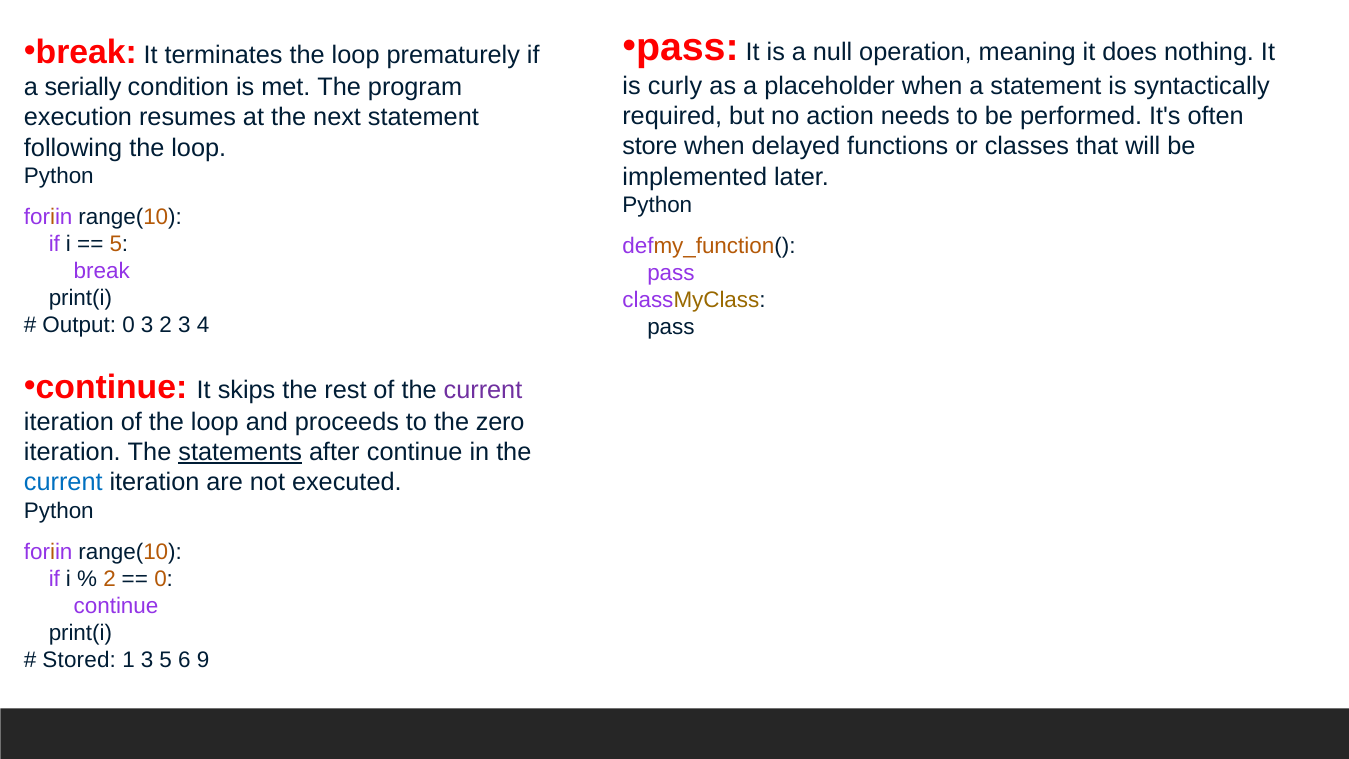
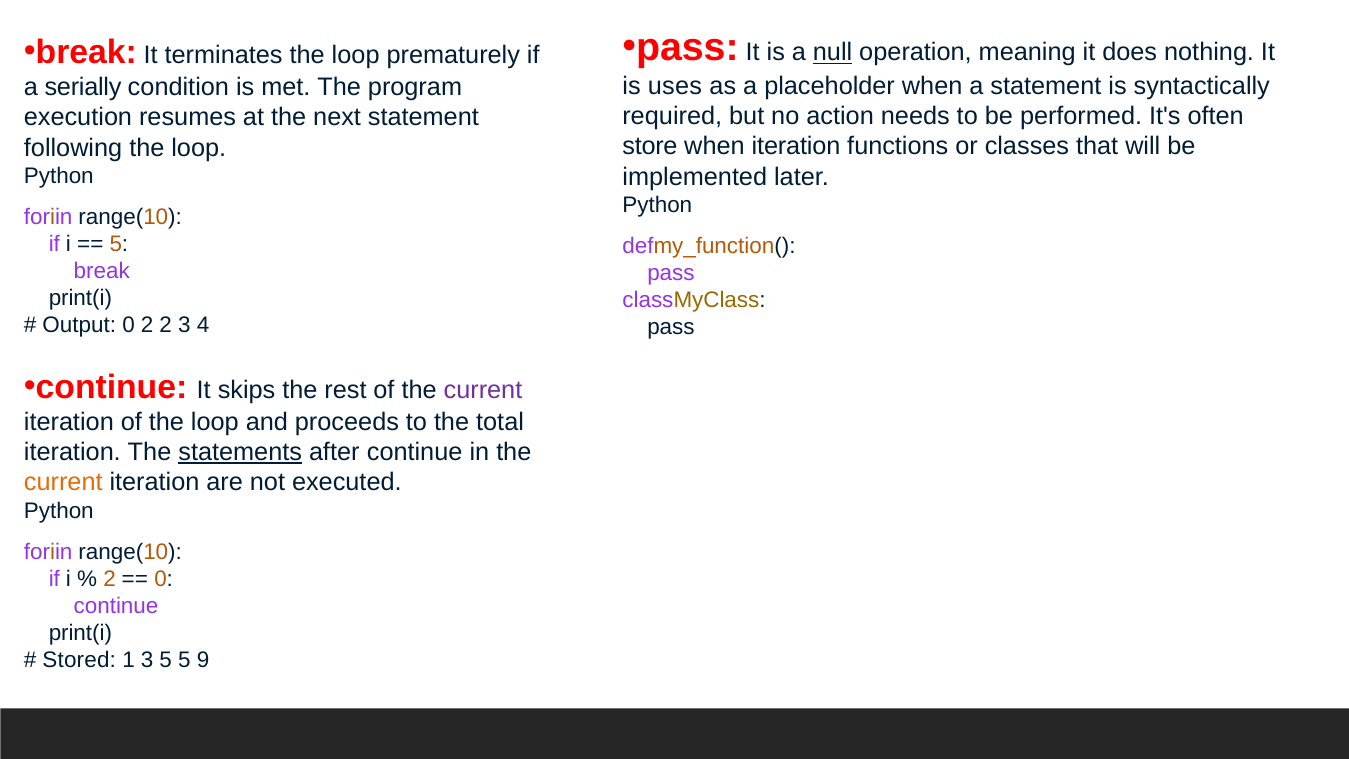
null underline: none -> present
curly: curly -> uses
when delayed: delayed -> iteration
0 3: 3 -> 2
zero: zero -> total
current at (63, 482) colour: blue -> orange
5 6: 6 -> 5
